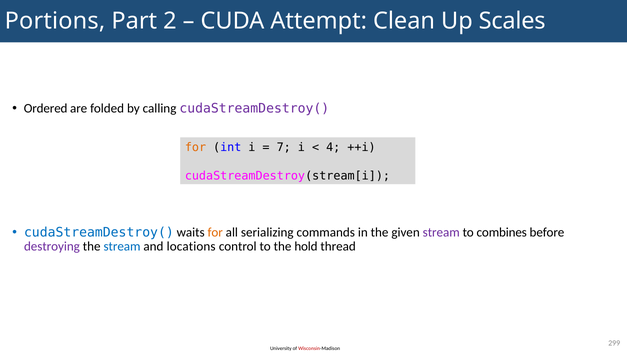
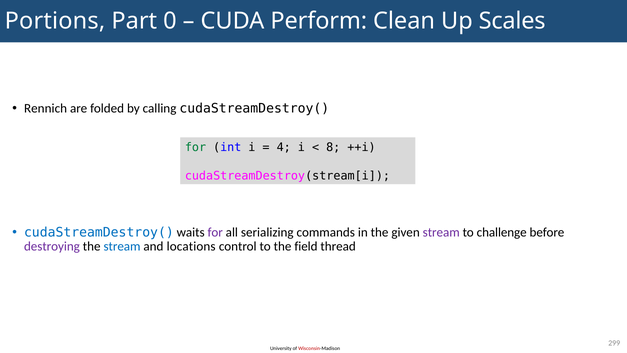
2: 2 -> 0
Attempt: Attempt -> Perform
Ordered: Ordered -> Rennich
cudaStreamDestroy( at (254, 108) colour: purple -> black
for at (195, 147) colour: orange -> green
7: 7 -> 4
4: 4 -> 8
for at (215, 232) colour: orange -> purple
combines: combines -> challenge
hold: hold -> field
